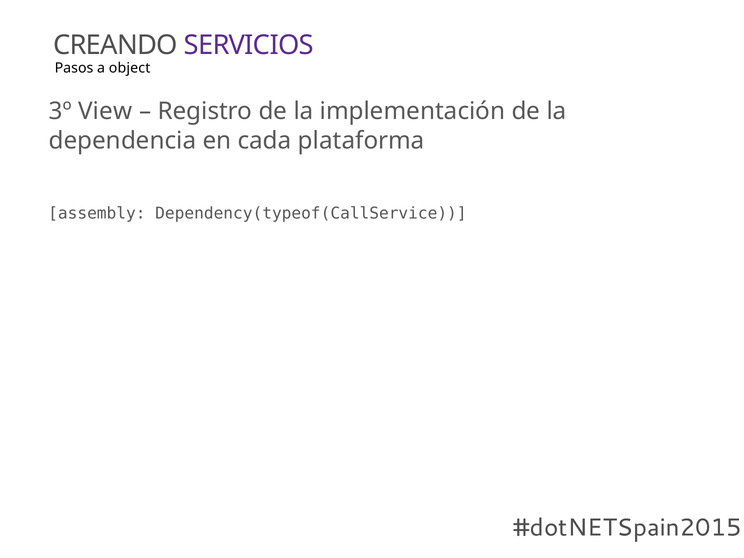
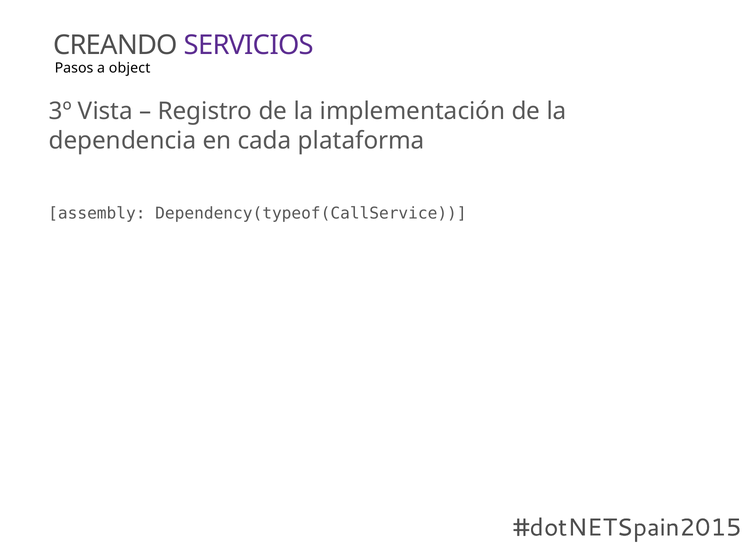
View: View -> Vista
